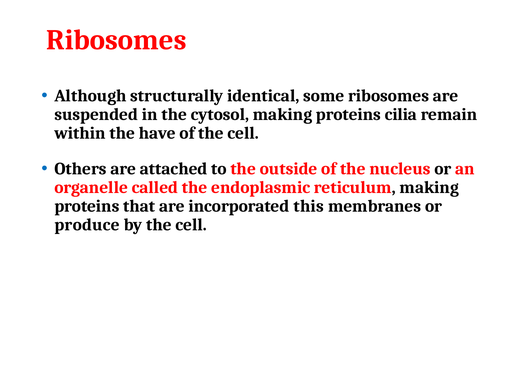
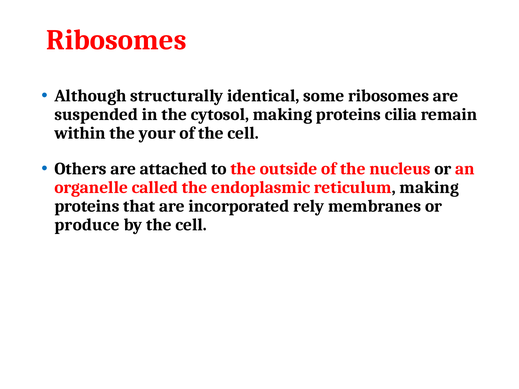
have: have -> your
this: this -> rely
